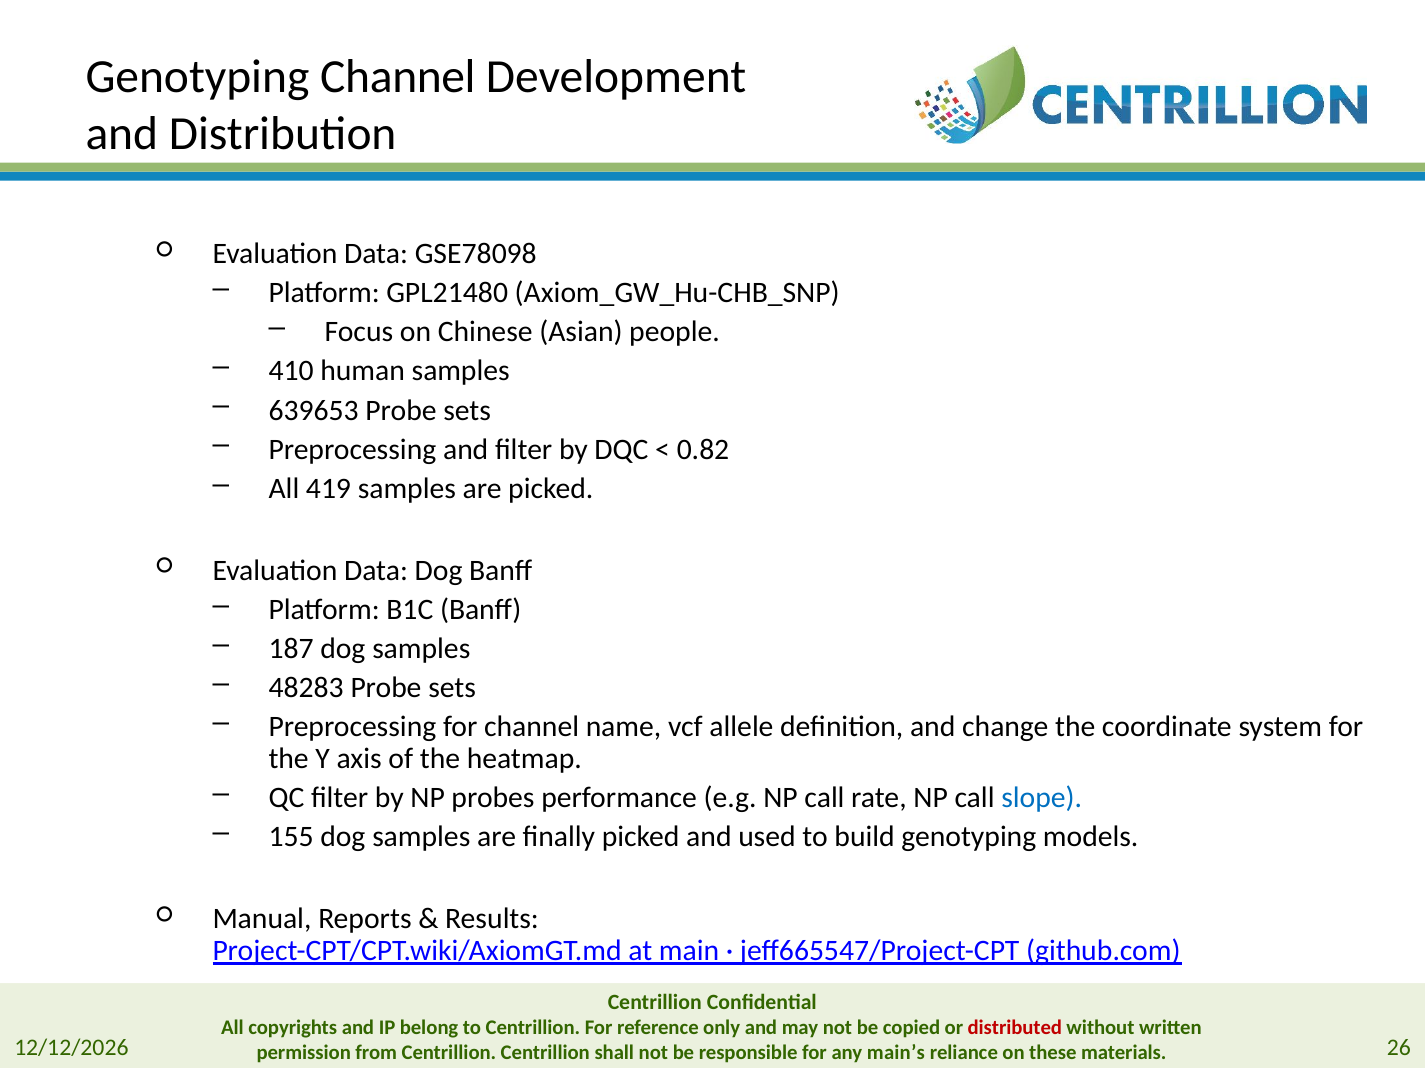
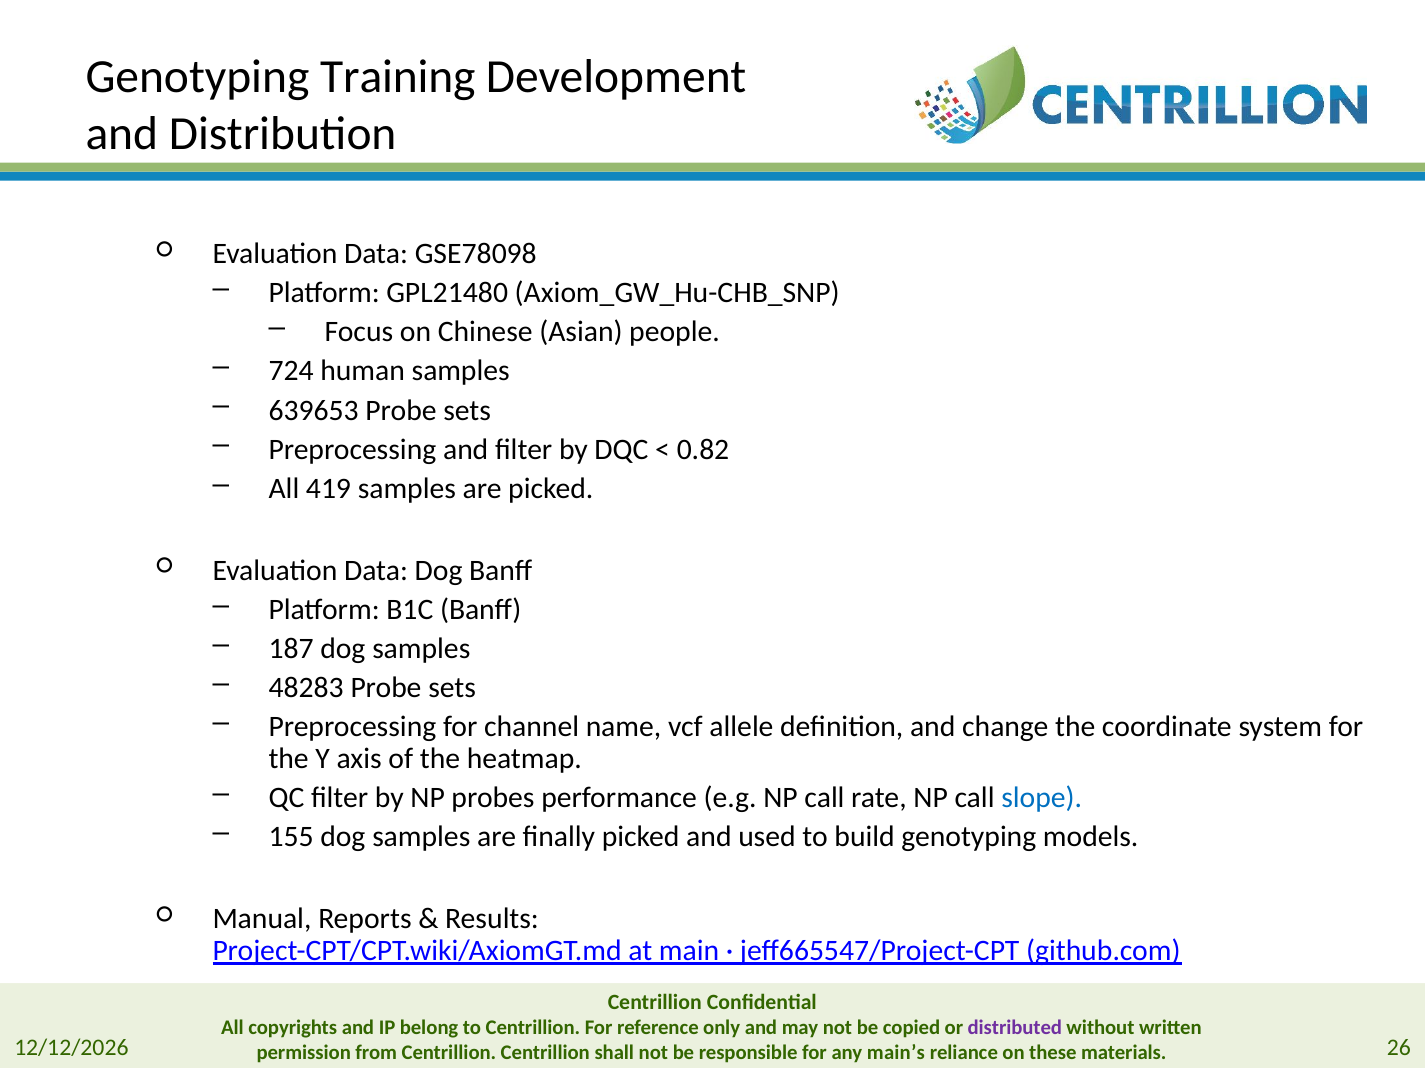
Genotyping Channel: Channel -> Training
410: 410 -> 724
distributed colour: red -> purple
